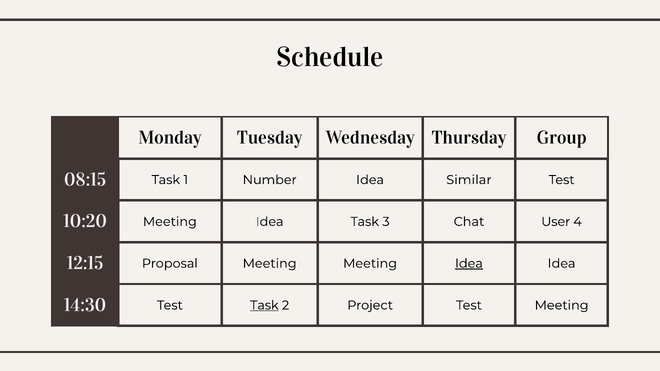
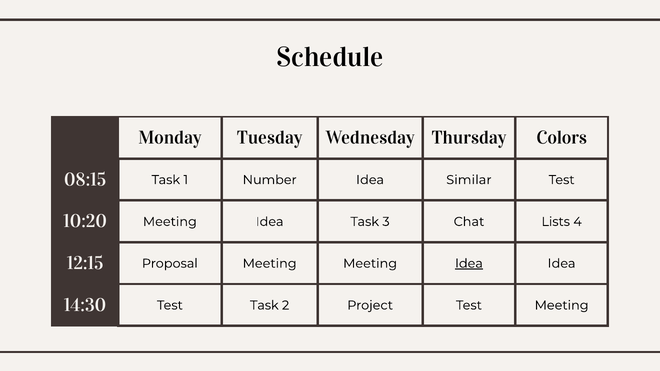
Group: Group -> Colors
User: User -> Lists
Task at (264, 305) underline: present -> none
